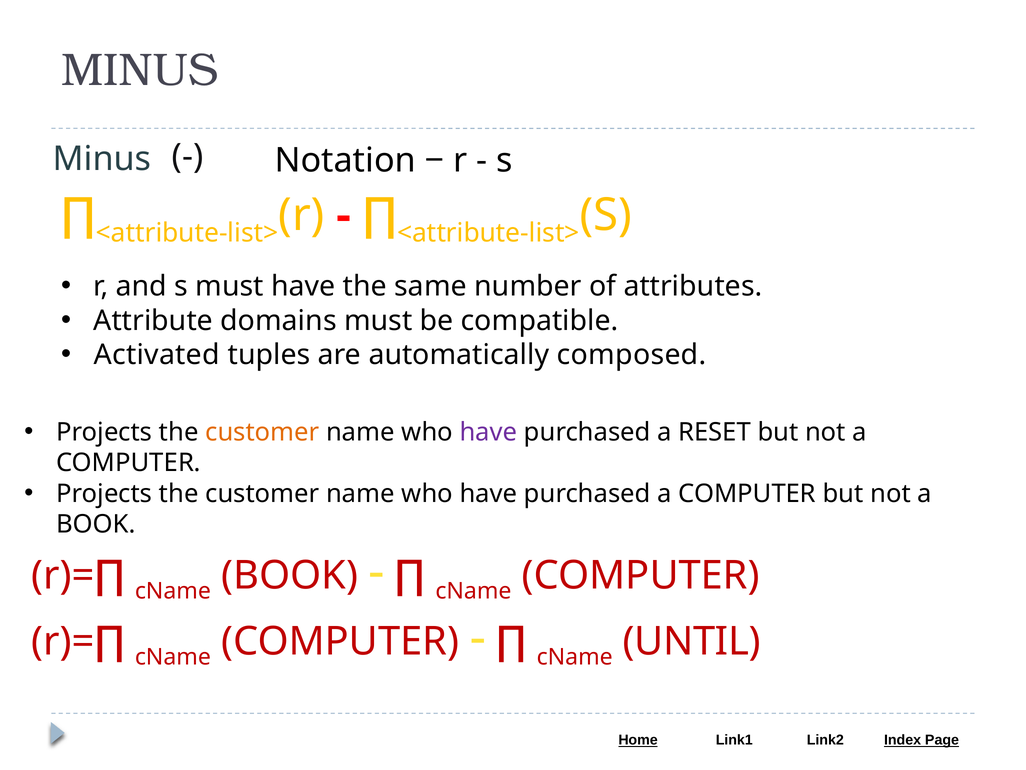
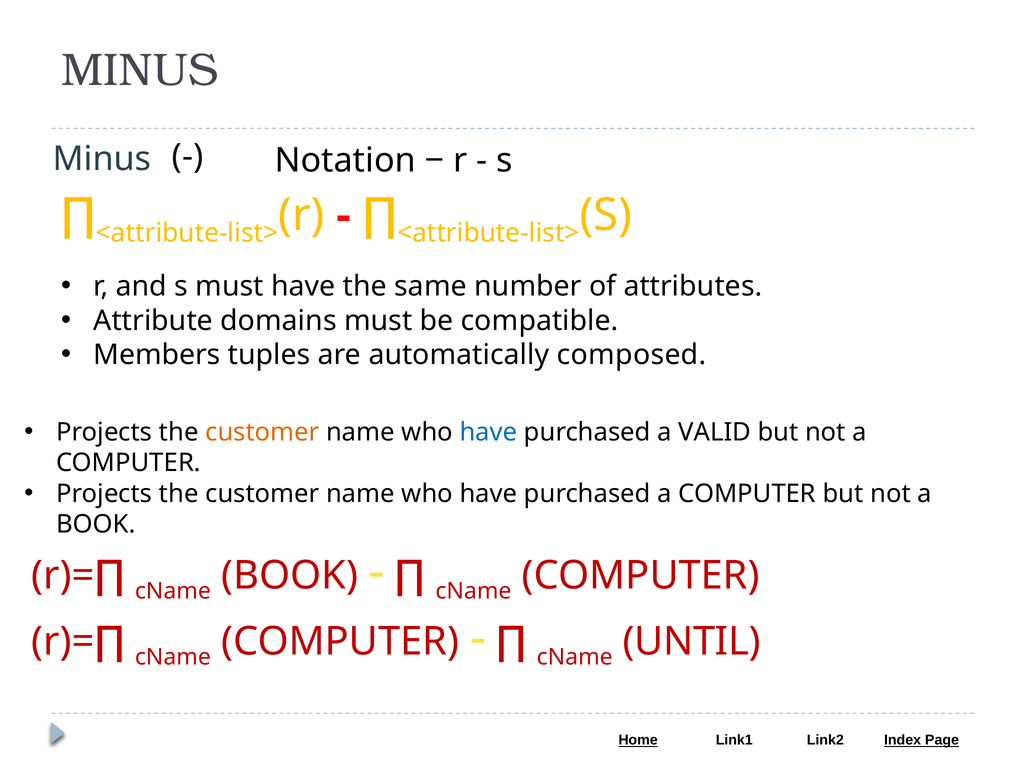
Activated: Activated -> Members
have at (488, 432) colour: purple -> blue
RESET: RESET -> VALID
